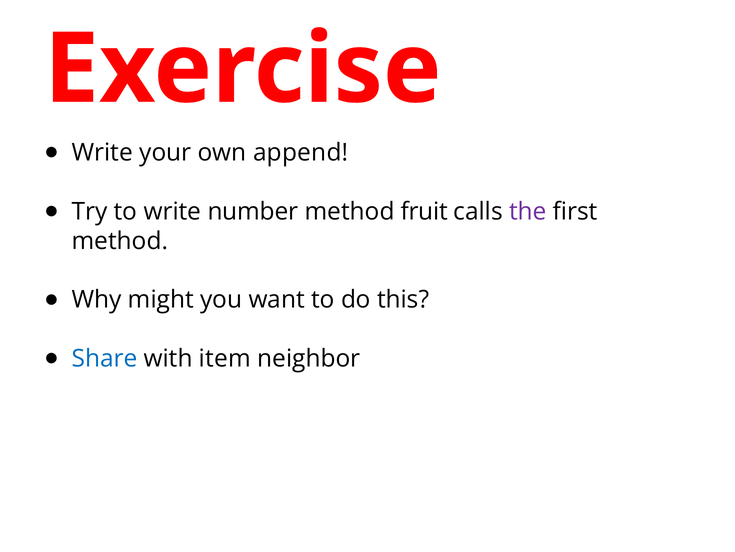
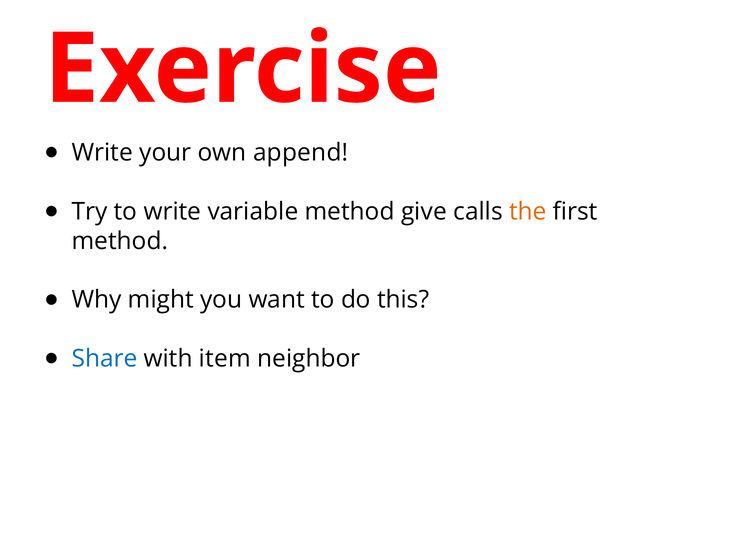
number: number -> variable
fruit: fruit -> give
the colour: purple -> orange
